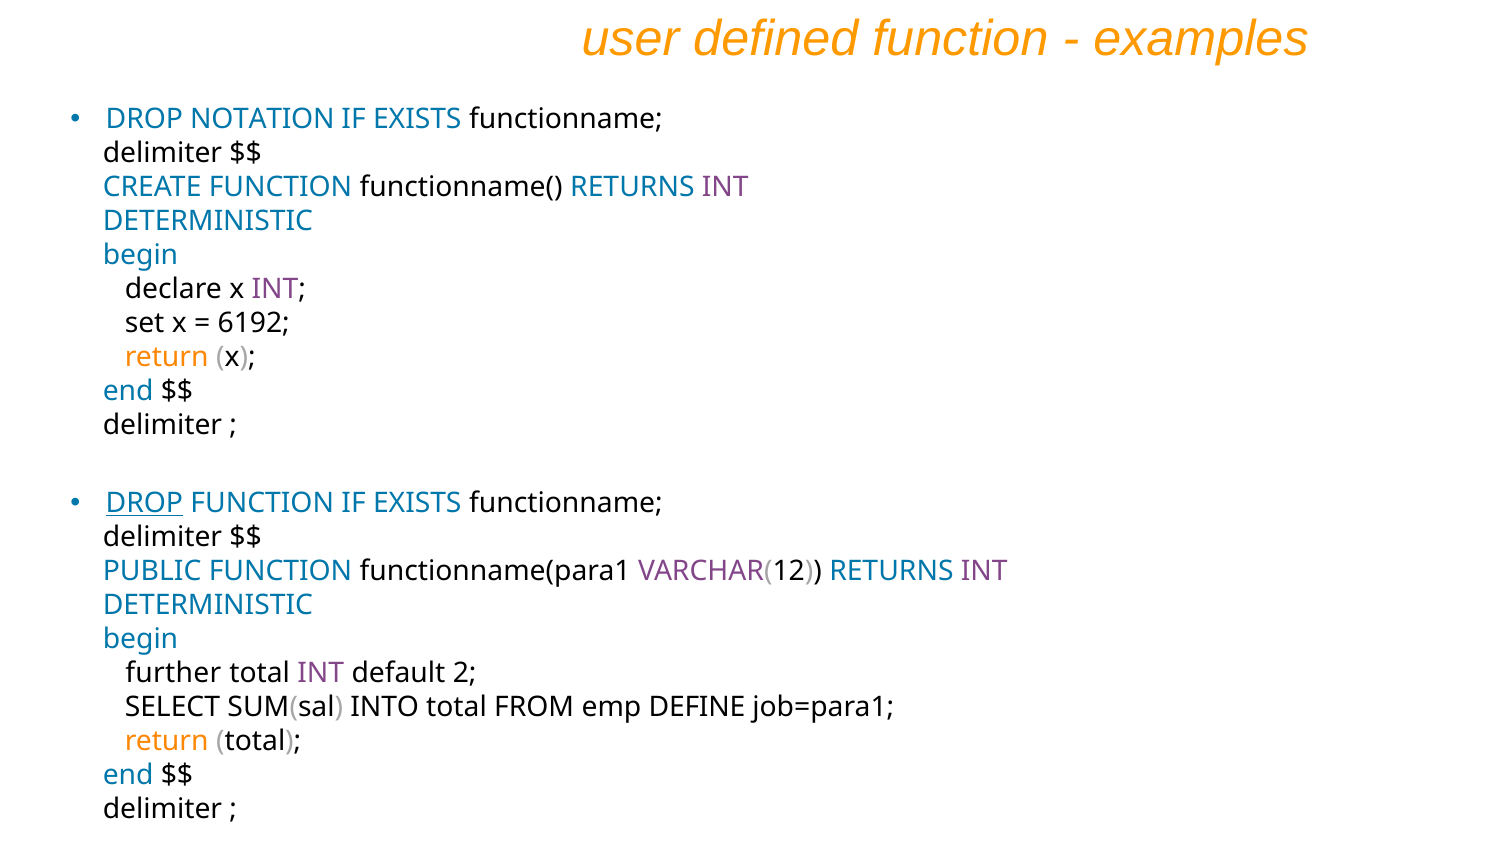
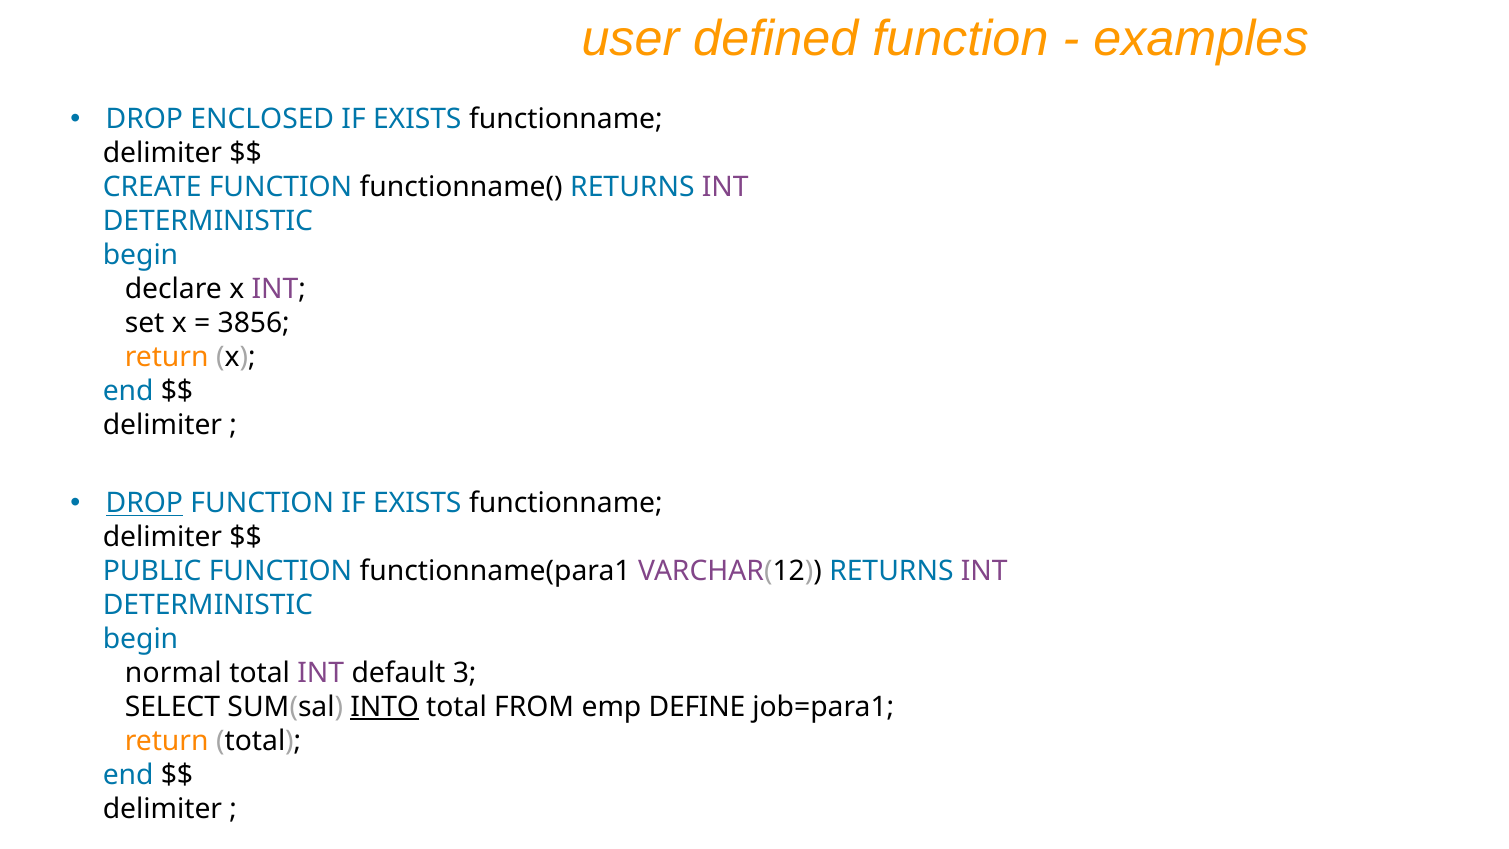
NOTATION: NOTATION -> ENCLOSED
6192: 6192 -> 3856
further: further -> normal
2: 2 -> 3
INTO underline: none -> present
